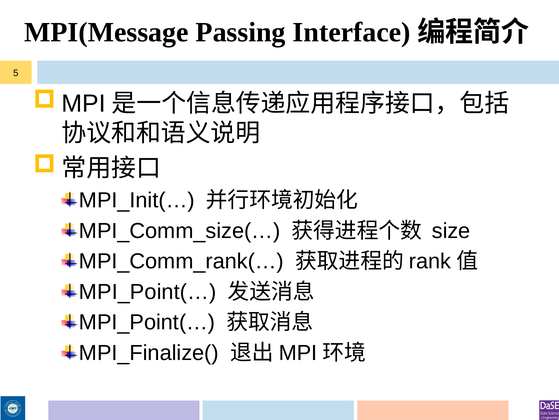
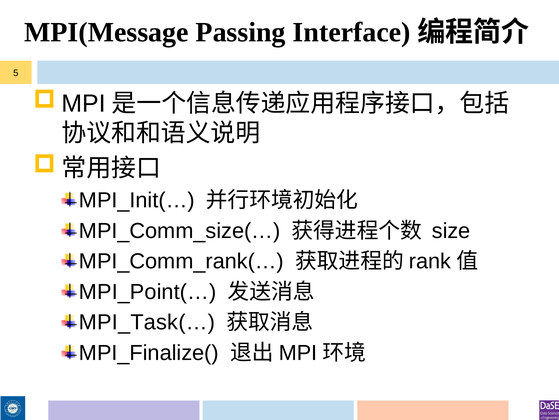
MPI_Point(… at (147, 322): MPI_Point(… -> MPI_Task(…
